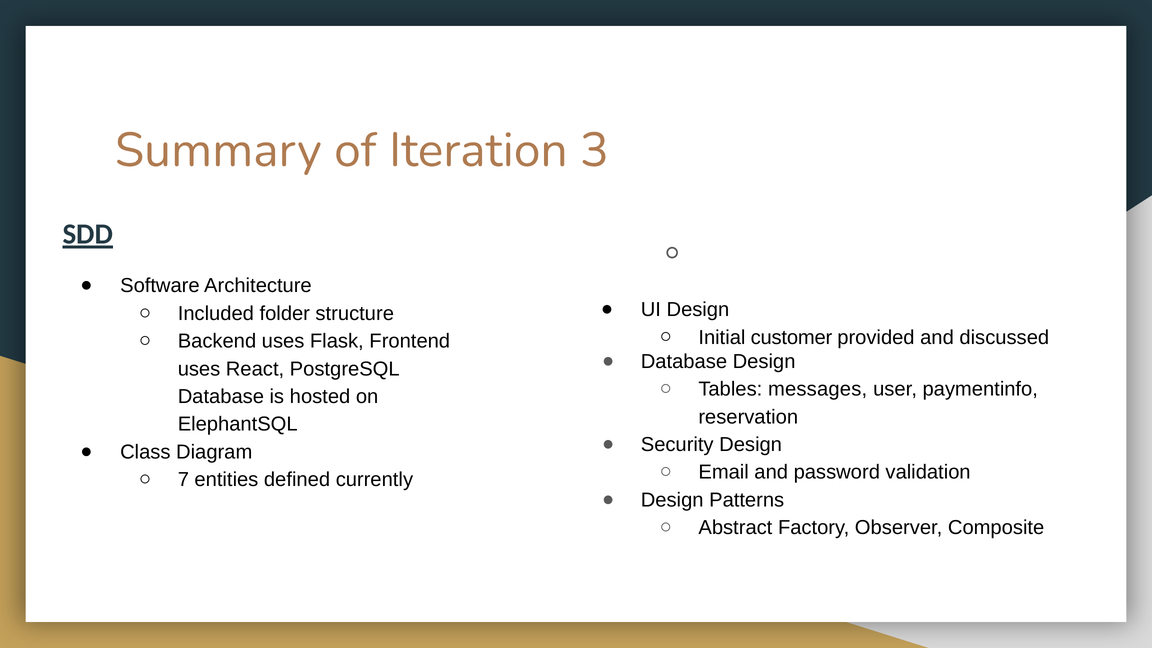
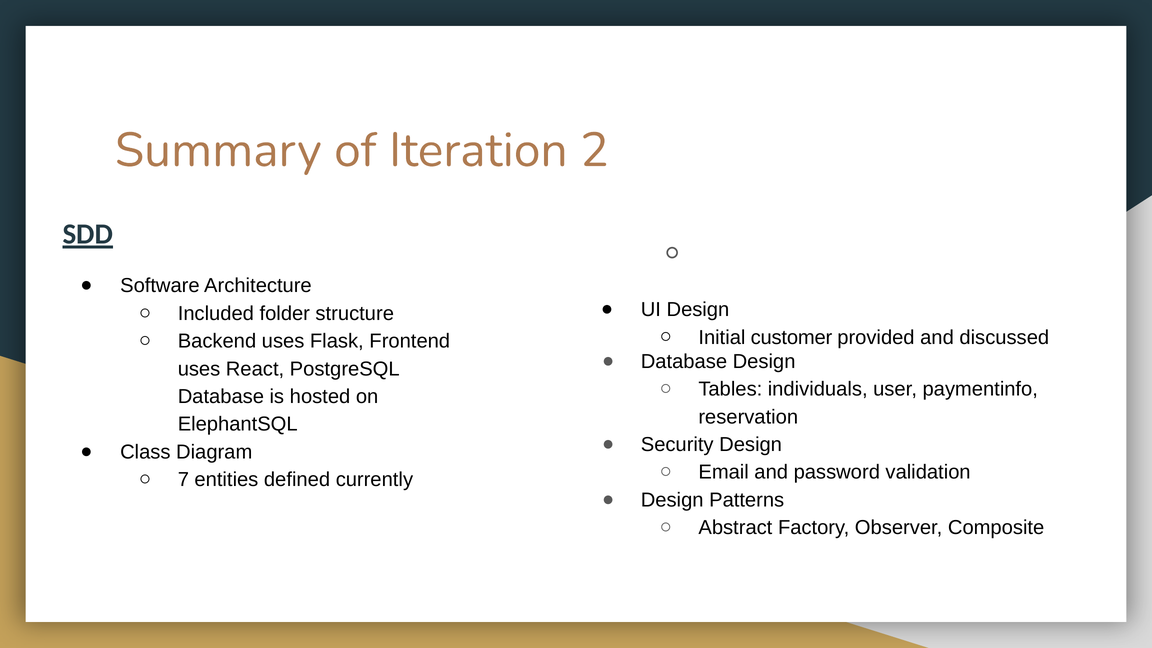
3: 3 -> 2
messages: messages -> individuals
